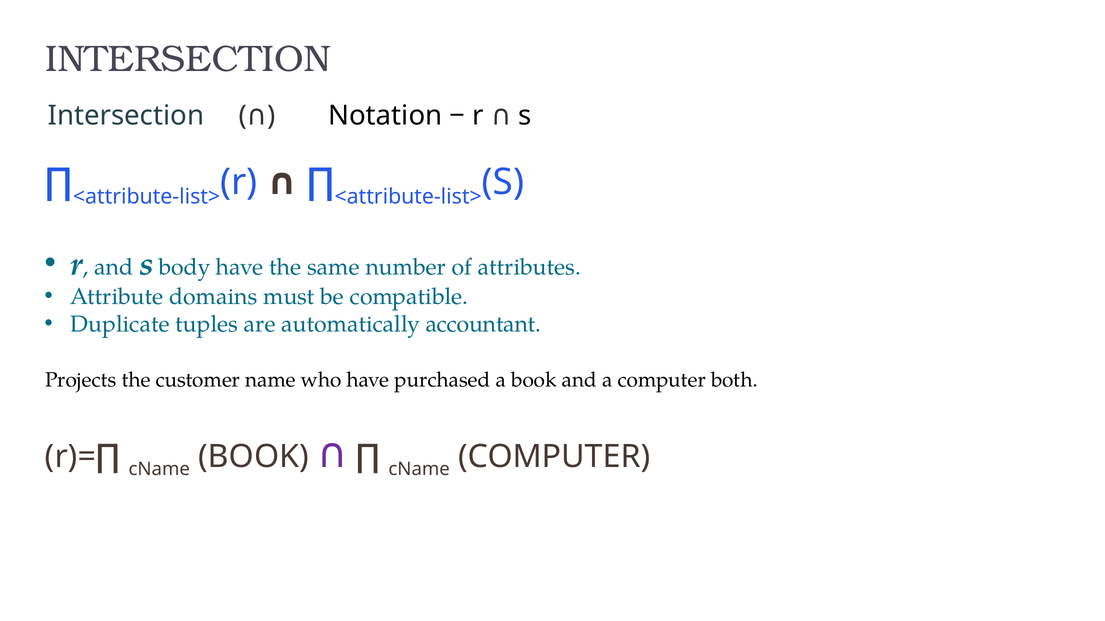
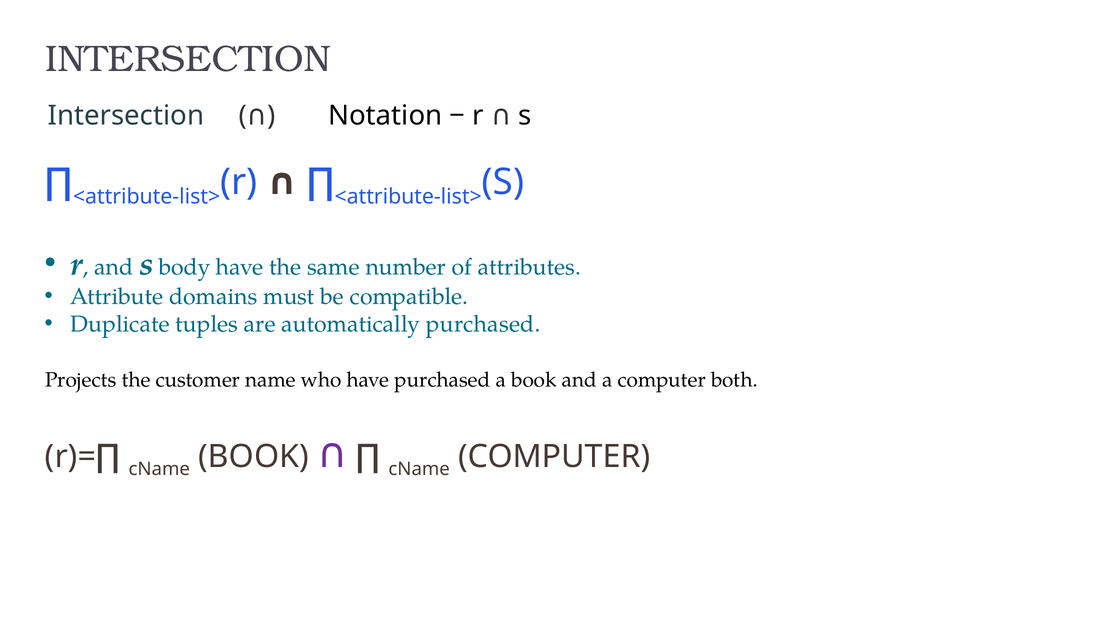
automatically accountant: accountant -> purchased
